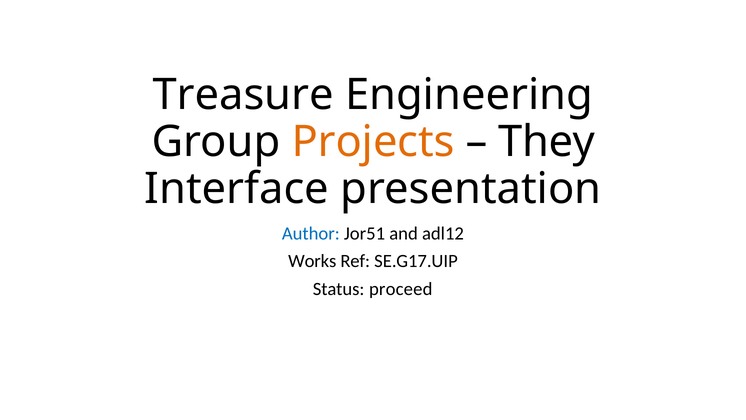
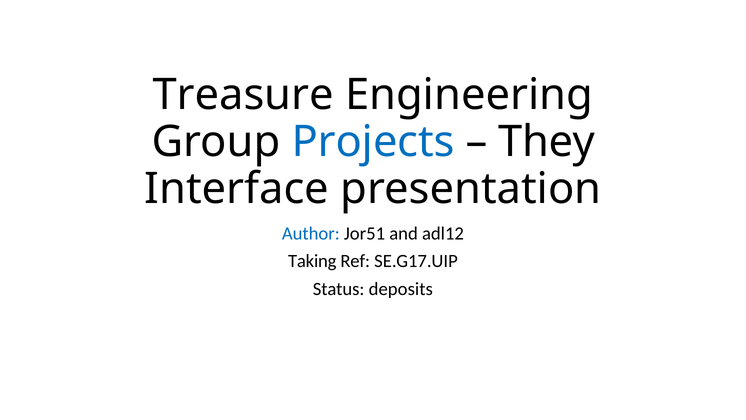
Projects colour: orange -> blue
Works: Works -> Taking
proceed: proceed -> deposits
